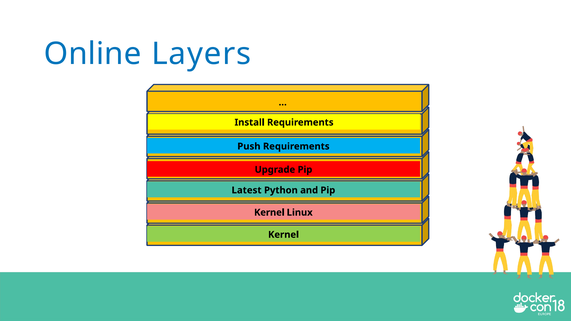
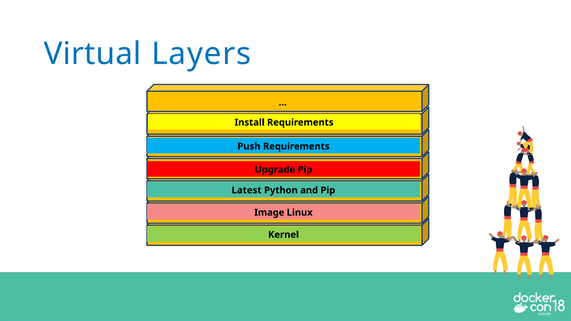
Online: Online -> Virtual
Kernel at (269, 213): Kernel -> Image
